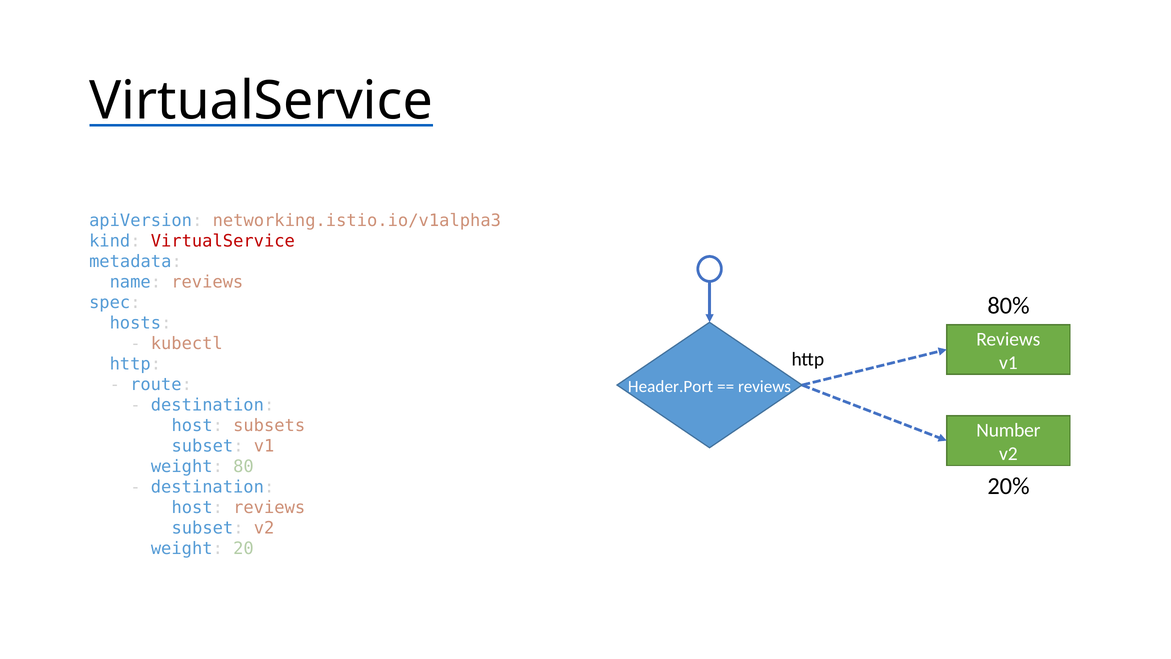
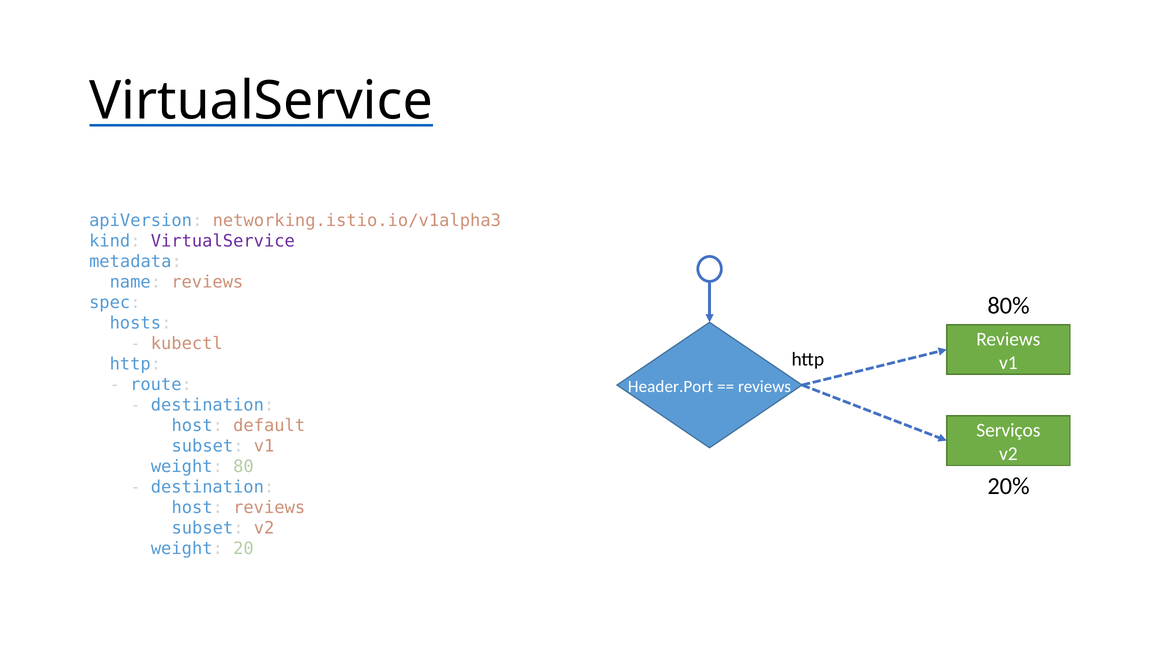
VirtualService at (223, 241) colour: red -> purple
subsets: subsets -> default
Number: Number -> Serviços
